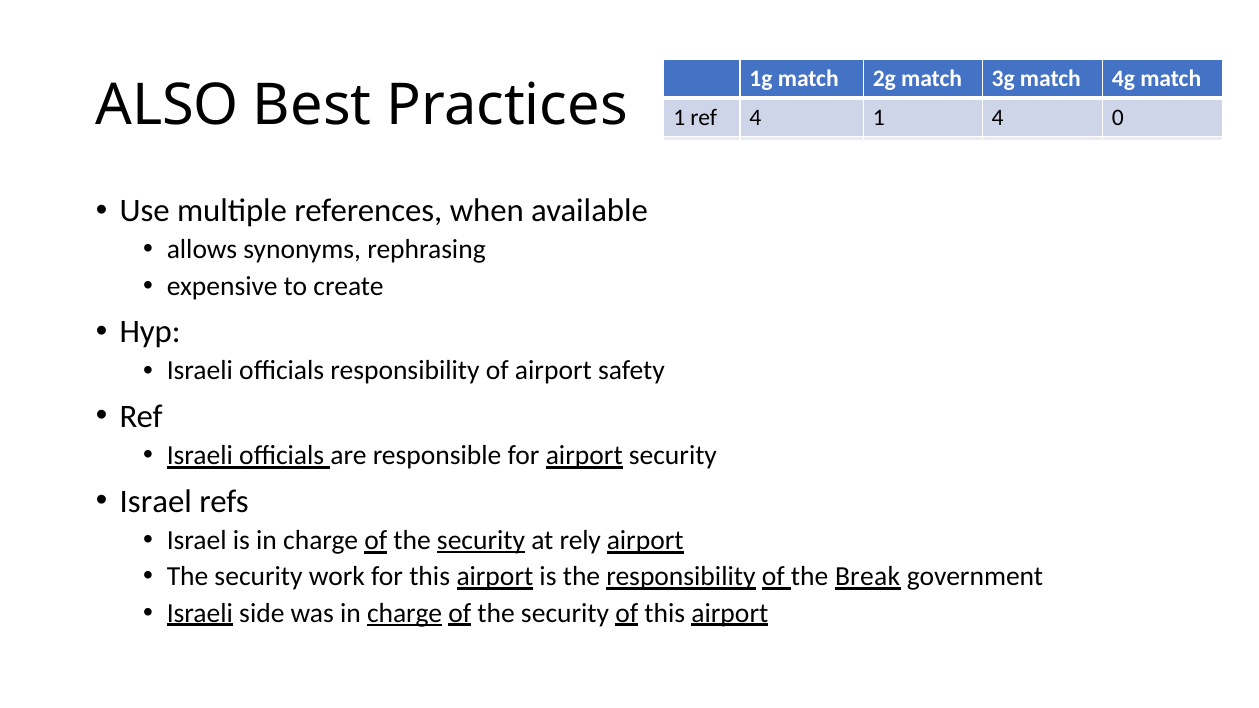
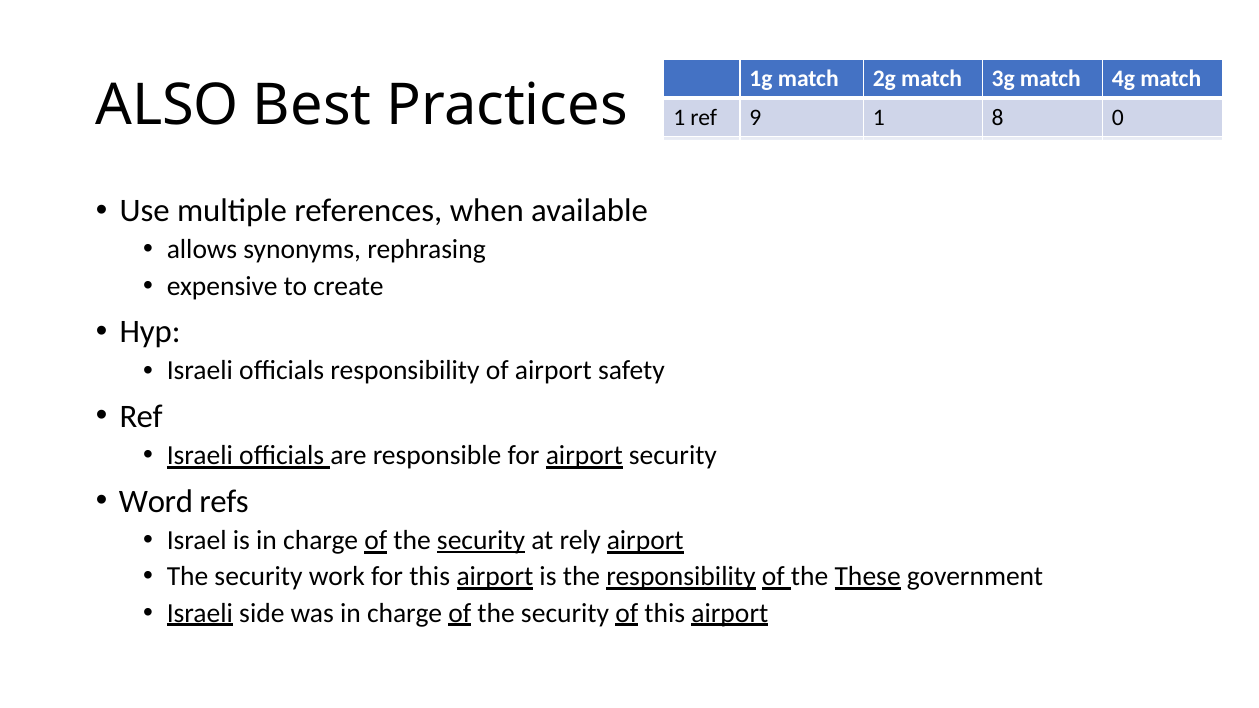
ref 4: 4 -> 9
1 4: 4 -> 8
Israel at (156, 501): Israel -> Word
Break: Break -> These
charge at (405, 613) underline: present -> none
